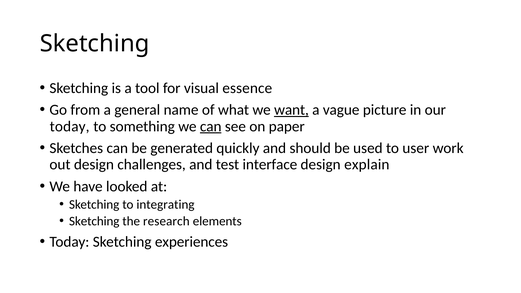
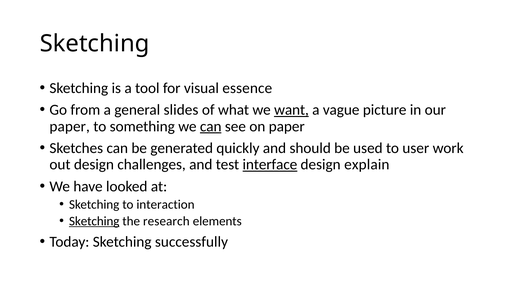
name: name -> slides
today at (70, 126): today -> paper
interface underline: none -> present
integrating: integrating -> interaction
Sketching at (94, 221) underline: none -> present
experiences: experiences -> successfully
